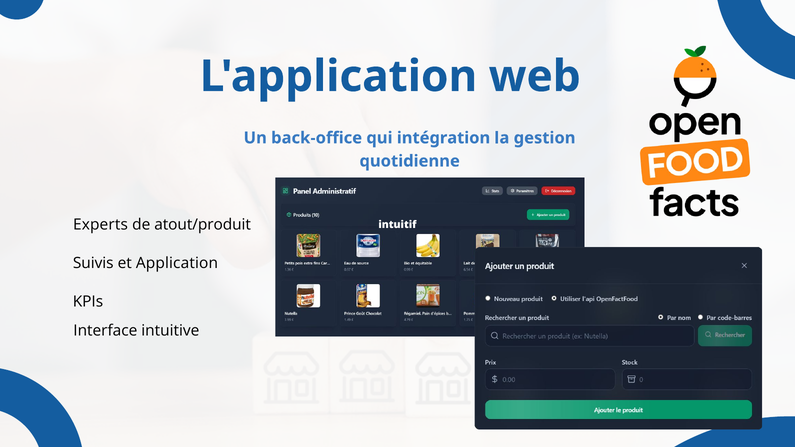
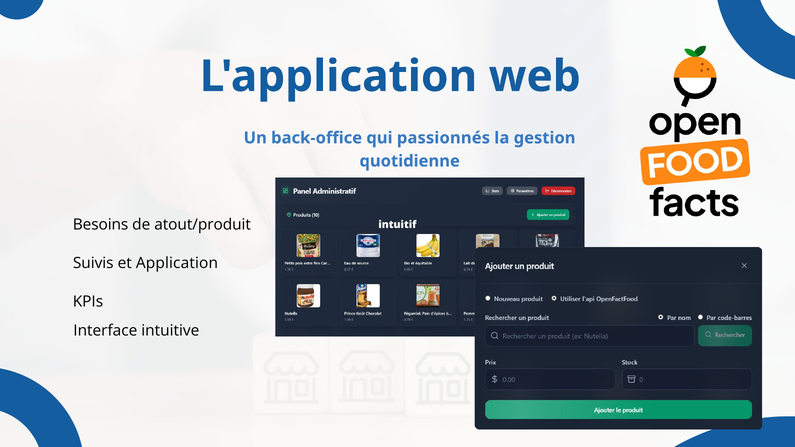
intégration: intégration -> passionnés
Experts: Experts -> Besoins
